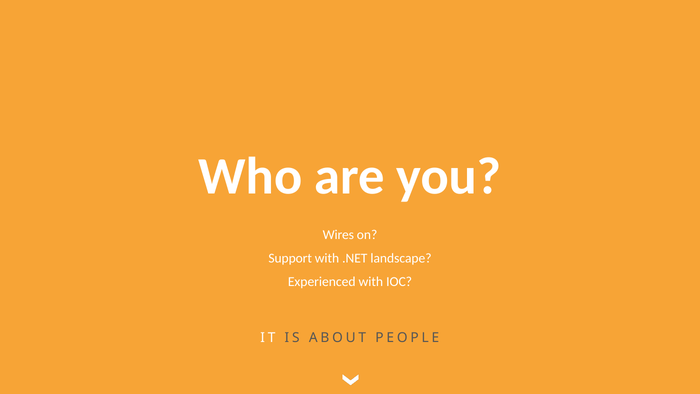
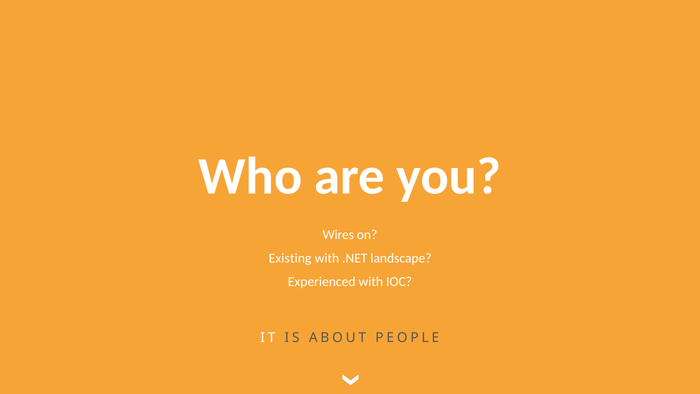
Support: Support -> Existing
